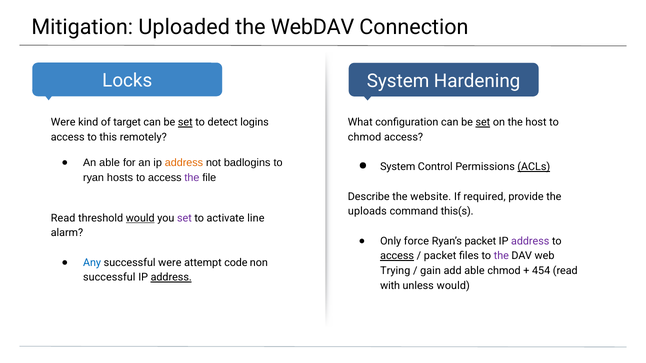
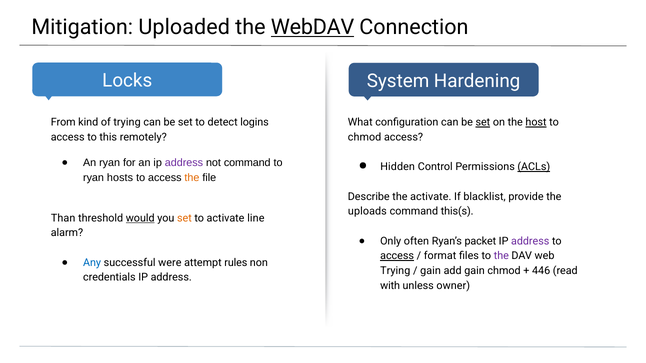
WebDAV underline: none -> present
Were at (63, 123): Were -> From
of target: target -> trying
set at (185, 123) underline: present -> none
host underline: none -> present
An able: able -> ryan
address at (184, 163) colour: orange -> purple
not badlogins: badlogins -> command
System at (398, 167): System -> Hidden
the at (192, 178) colour: purple -> orange
the website: website -> activate
required: required -> blacklist
Read at (63, 218): Read -> Than
set at (184, 218) colour: purple -> orange
force: force -> often
packet at (440, 256): packet -> format
code: code -> rules
add able: able -> gain
454: 454 -> 446
successful at (109, 278): successful -> credentials
address at (171, 278) underline: present -> none
unless would: would -> owner
